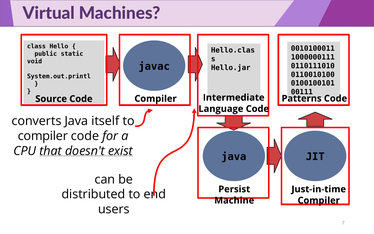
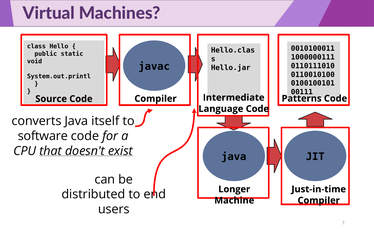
compiler at (43, 136): compiler -> software
Persist: Persist -> Longer
